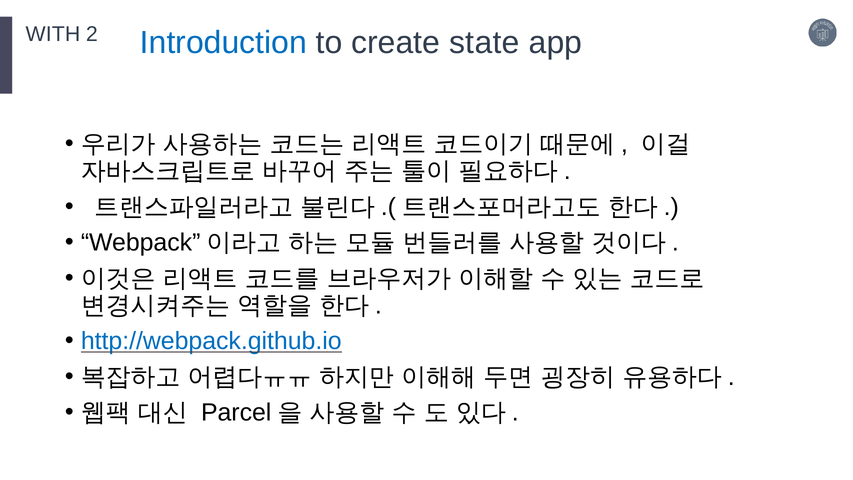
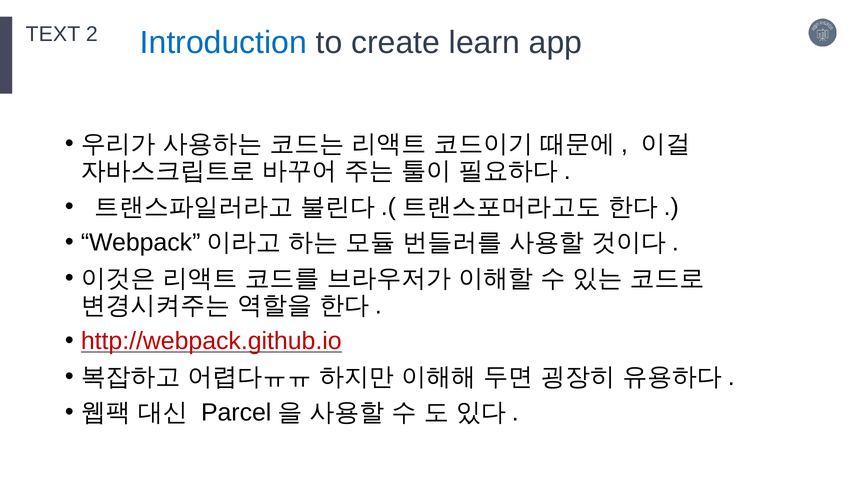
WITH: WITH -> TEXT
state: state -> learn
http://webpack.github.io colour: blue -> red
